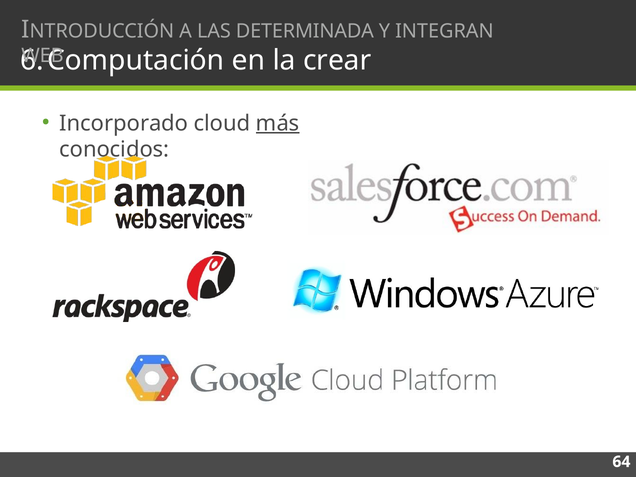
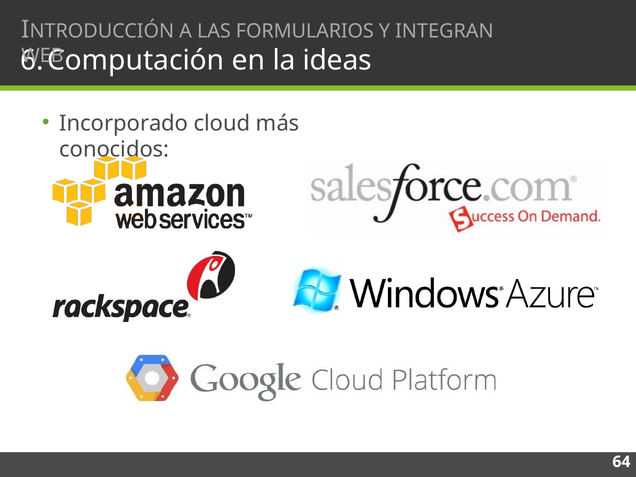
DETERMINADA: DETERMINADA -> FORMULARIOS
crear: crear -> ideas
más underline: present -> none
